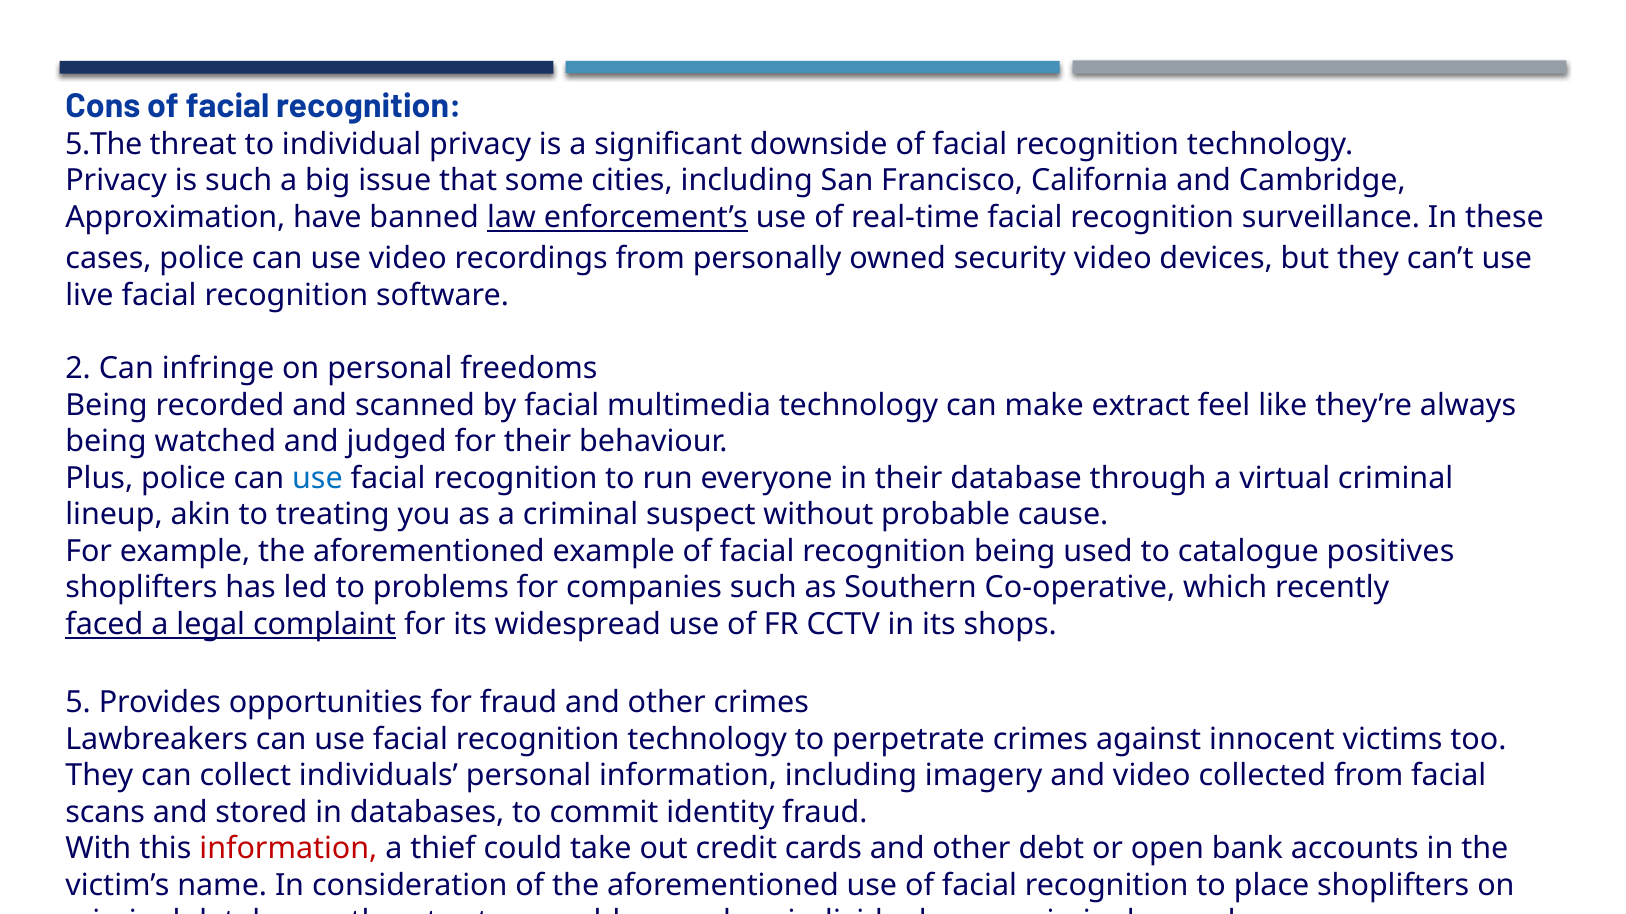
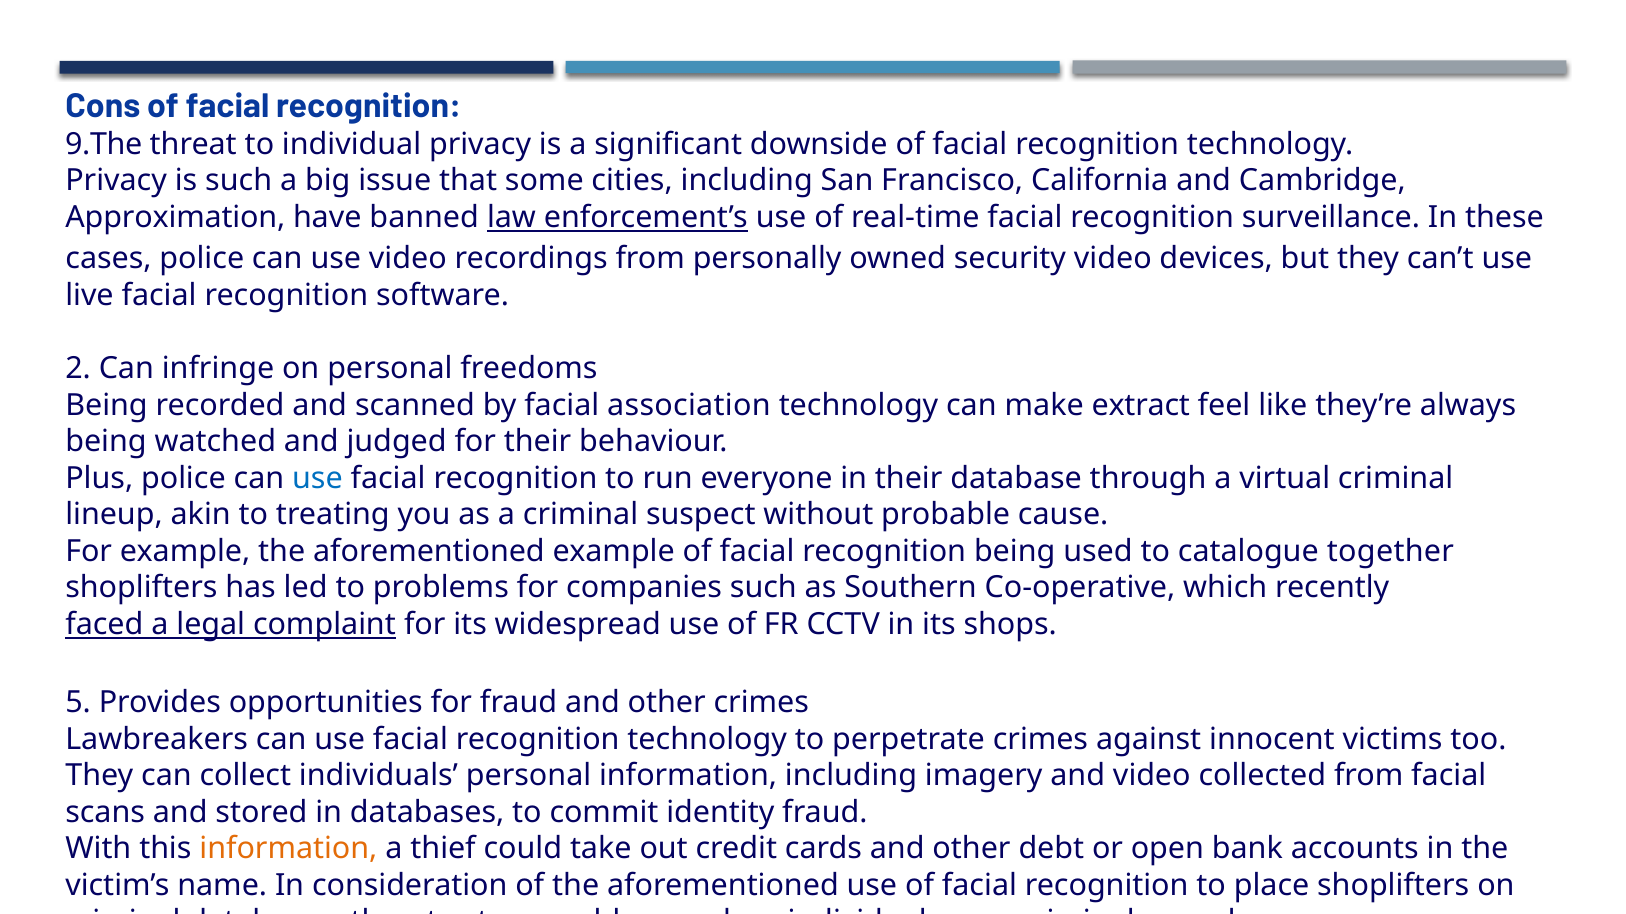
5.The: 5.The -> 9.The
multimedia: multimedia -> association
positives: positives -> together
information at (288, 849) colour: red -> orange
